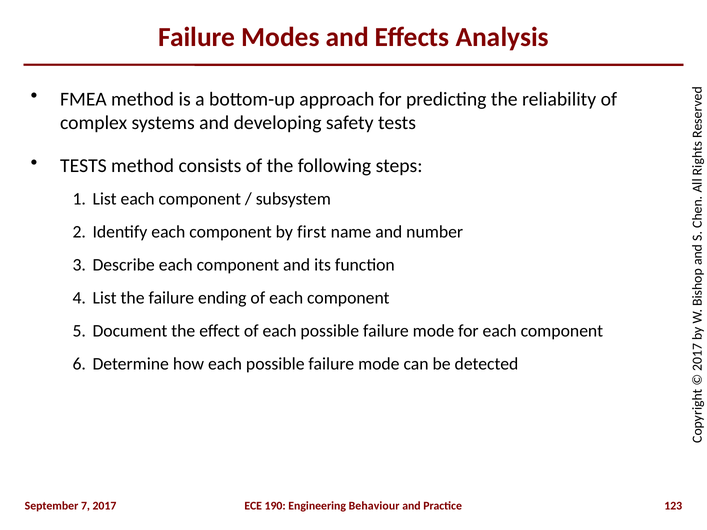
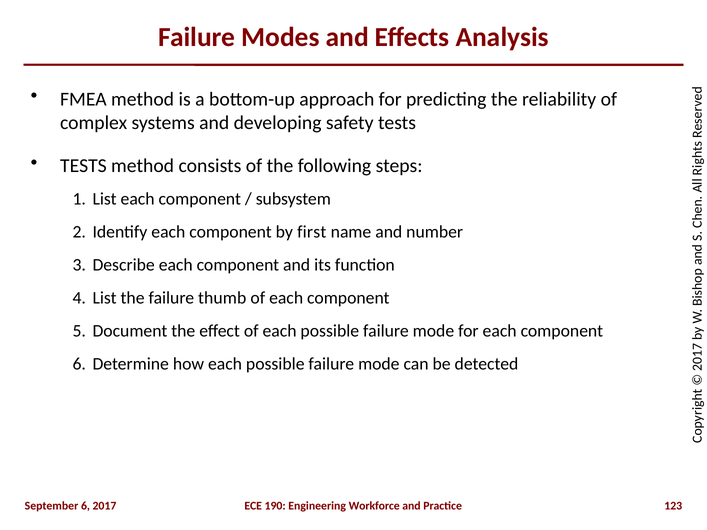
ending: ending -> thumb
September 7: 7 -> 6
Behaviour: Behaviour -> Workforce
